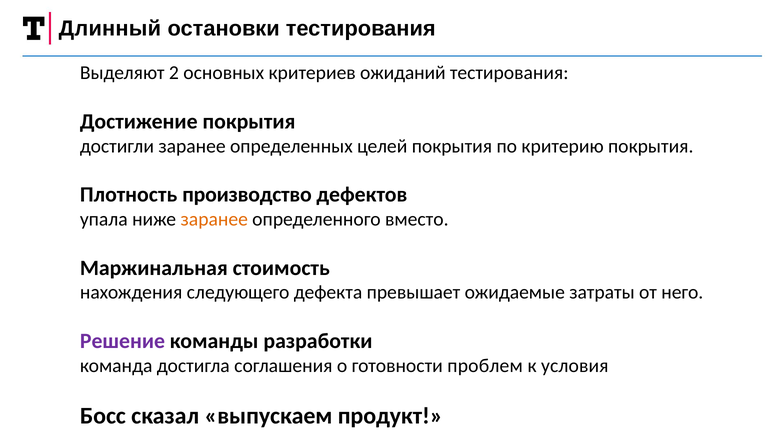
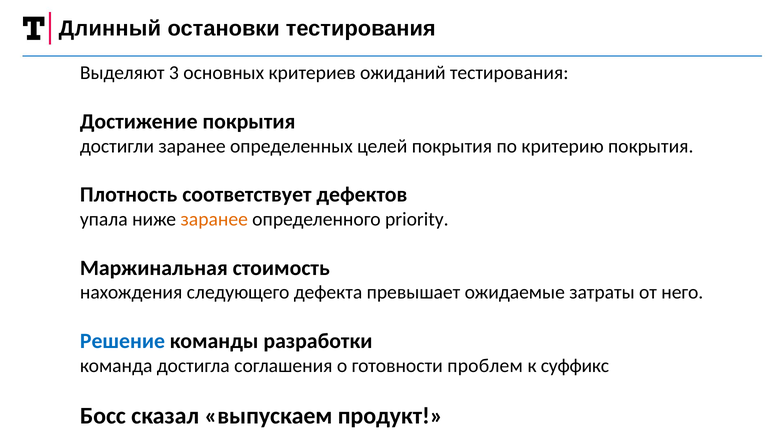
2: 2 -> 3
производство: производство -> соответствует
вместо: вместо -> priority
Решение colour: purple -> blue
условия: условия -> суффикс
